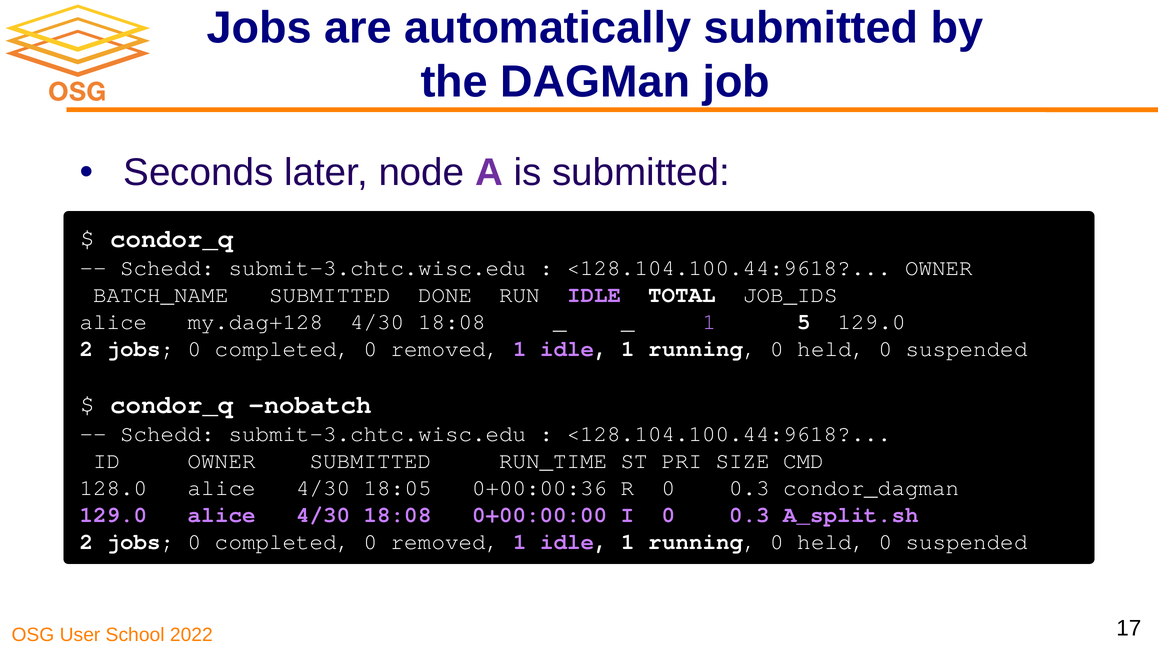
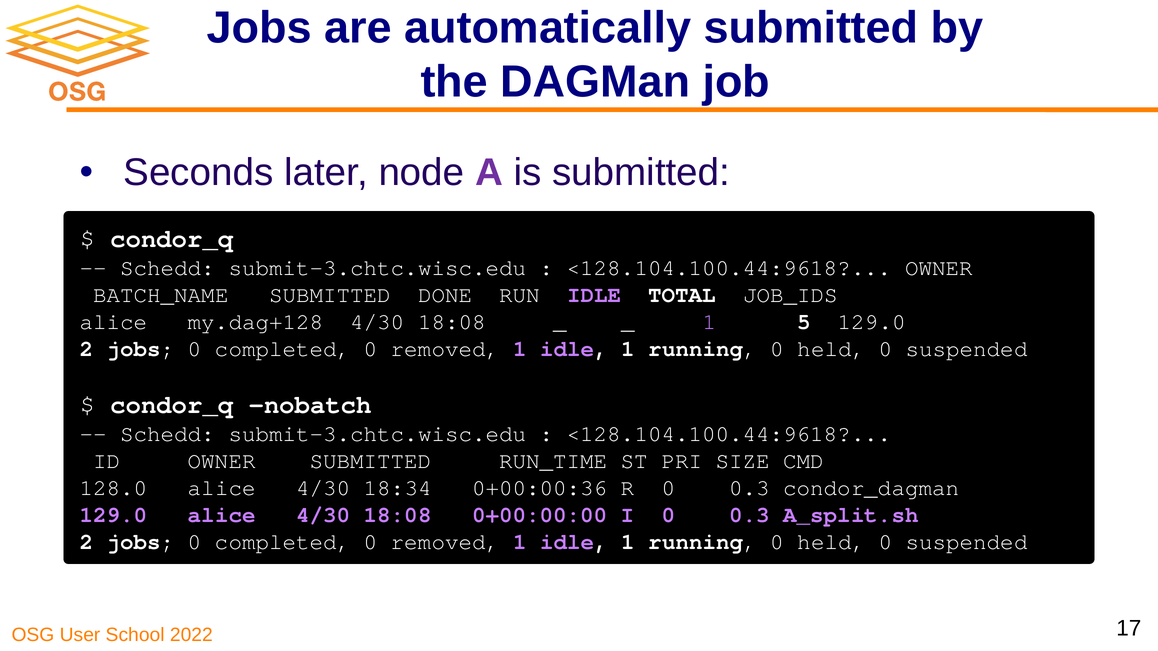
18:05: 18:05 -> 18:34
